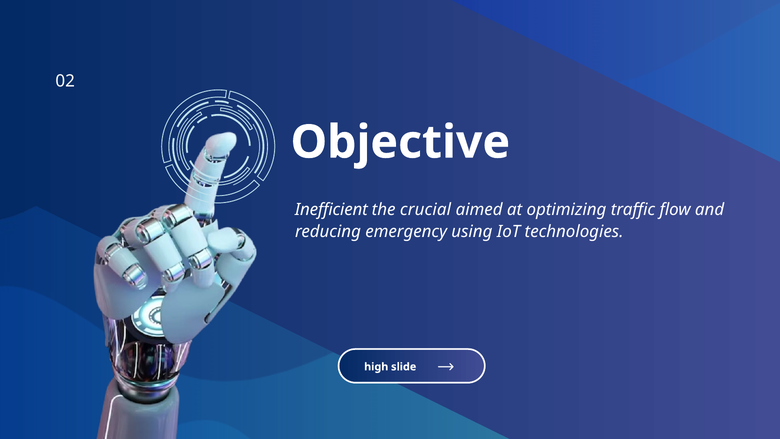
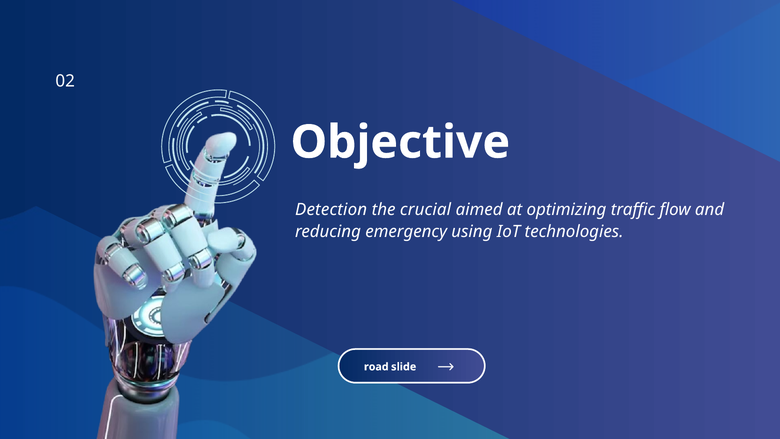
Inefficient: Inefficient -> Detection
high: high -> road
